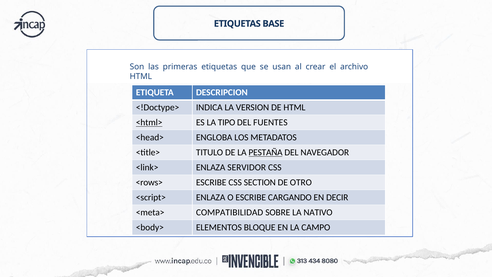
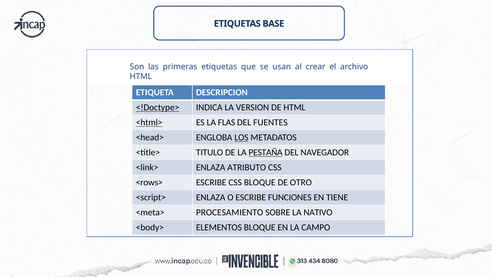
<!Doctype> underline: none -> present
TIPO: TIPO -> FLAS
LOS underline: none -> present
SERVIDOR: SERVIDOR -> ATRIBUTO
CSS SECTION: SECTION -> BLOQUE
CARGANDO: CARGANDO -> FUNCIONES
DECIR: DECIR -> TIENE
COMPATIBILIDAD: COMPATIBILIDAD -> PROCESAMIENTO
